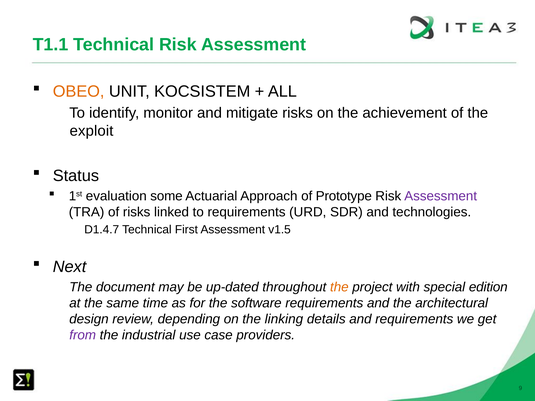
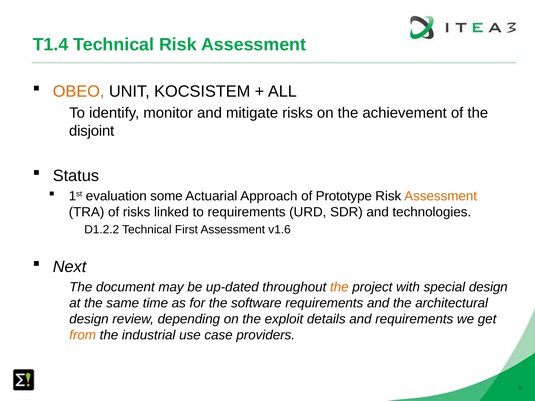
T1.1: T1.1 -> T1.4
exploit: exploit -> disjoint
Assessment at (441, 196) colour: purple -> orange
D1.4.7: D1.4.7 -> D1.2.2
v1.5: v1.5 -> v1.6
special edition: edition -> design
linking: linking -> exploit
from colour: purple -> orange
